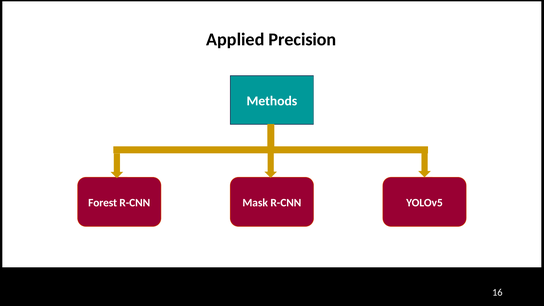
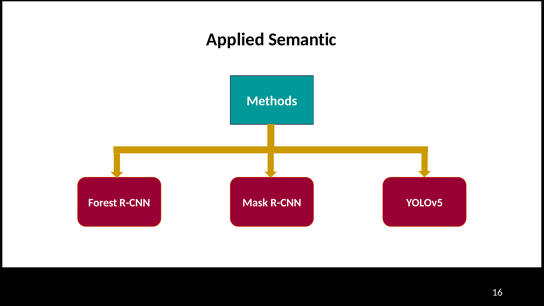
Precision: Precision -> Semantic
